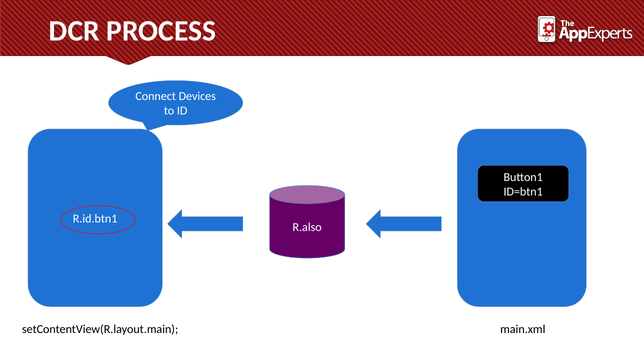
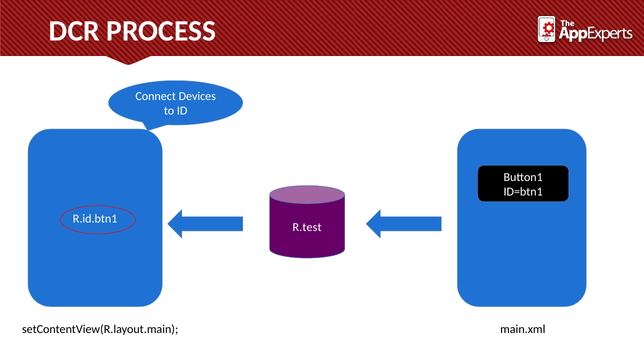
R.also: R.also -> R.test
